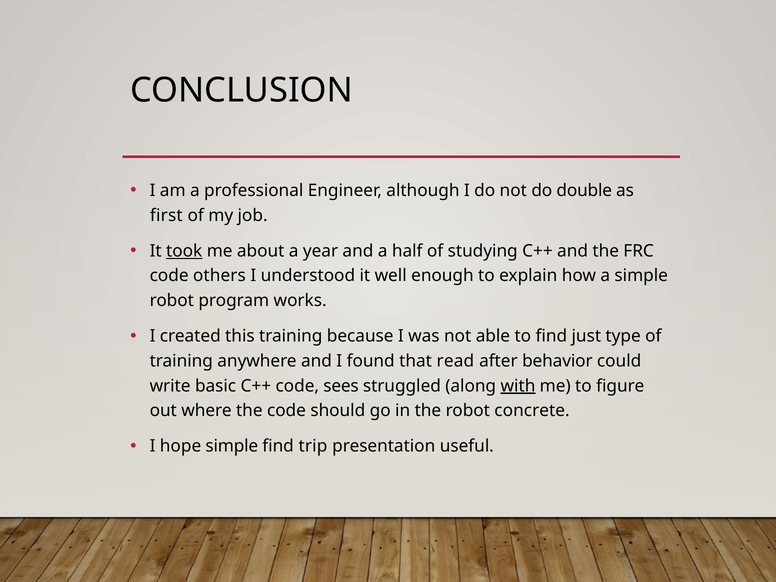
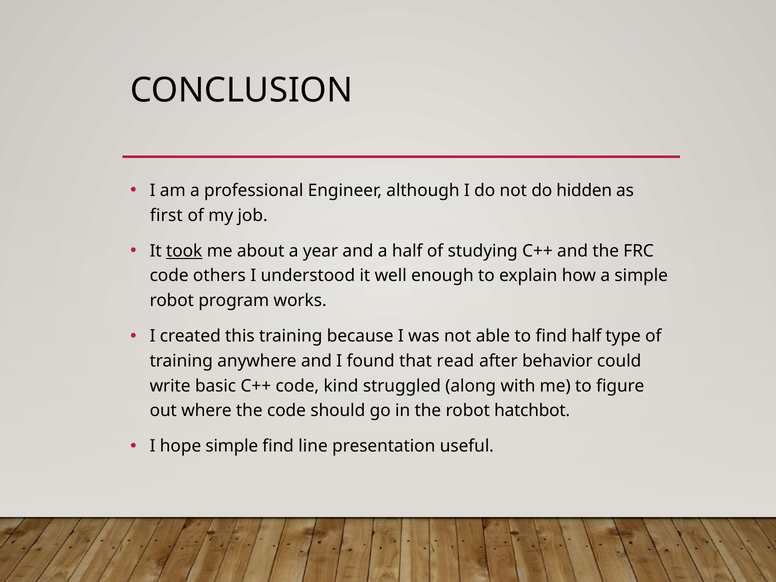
double: double -> hidden
find just: just -> half
sees: sees -> kind
with underline: present -> none
concrete: concrete -> hatchbot
trip: trip -> line
